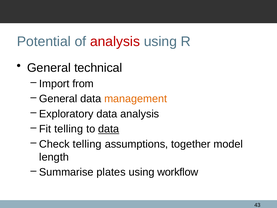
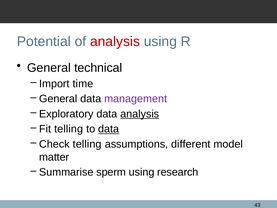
from: from -> time
management colour: orange -> purple
analysis at (140, 114) underline: none -> present
together: together -> different
length: length -> matter
plates: plates -> sperm
workflow: workflow -> research
